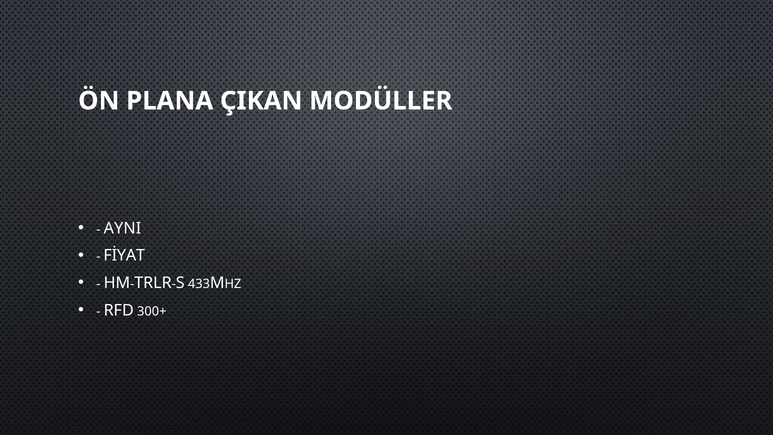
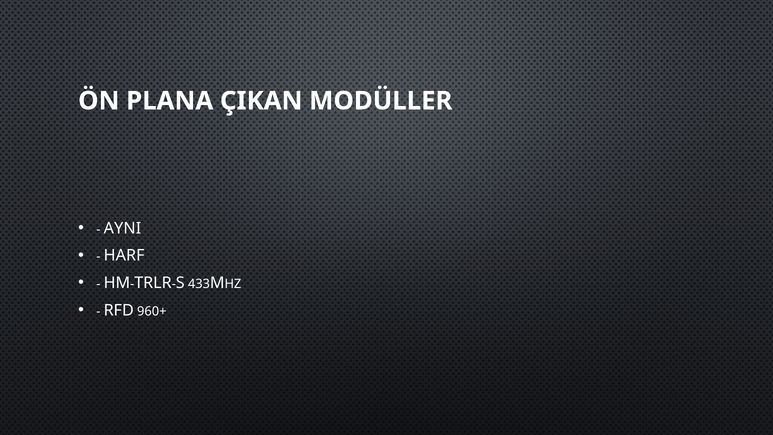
FİYAT: FİYAT -> HARF
300+: 300+ -> 960+
